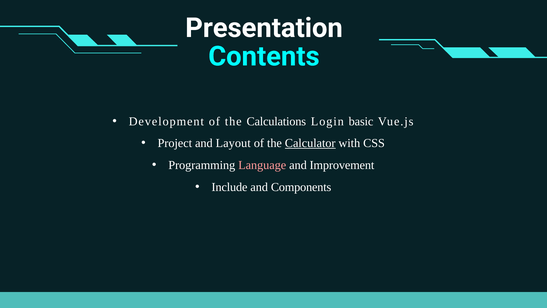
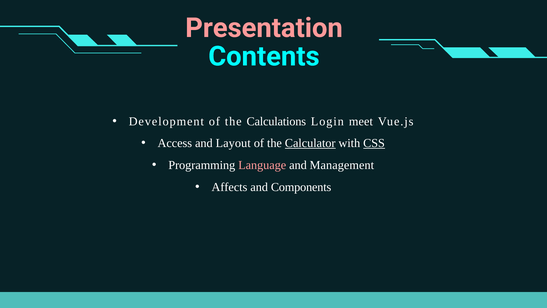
Presentation colour: white -> pink
basic: basic -> meet
Project: Project -> Access
CSS underline: none -> present
Improvement: Improvement -> Management
Include: Include -> Affects
